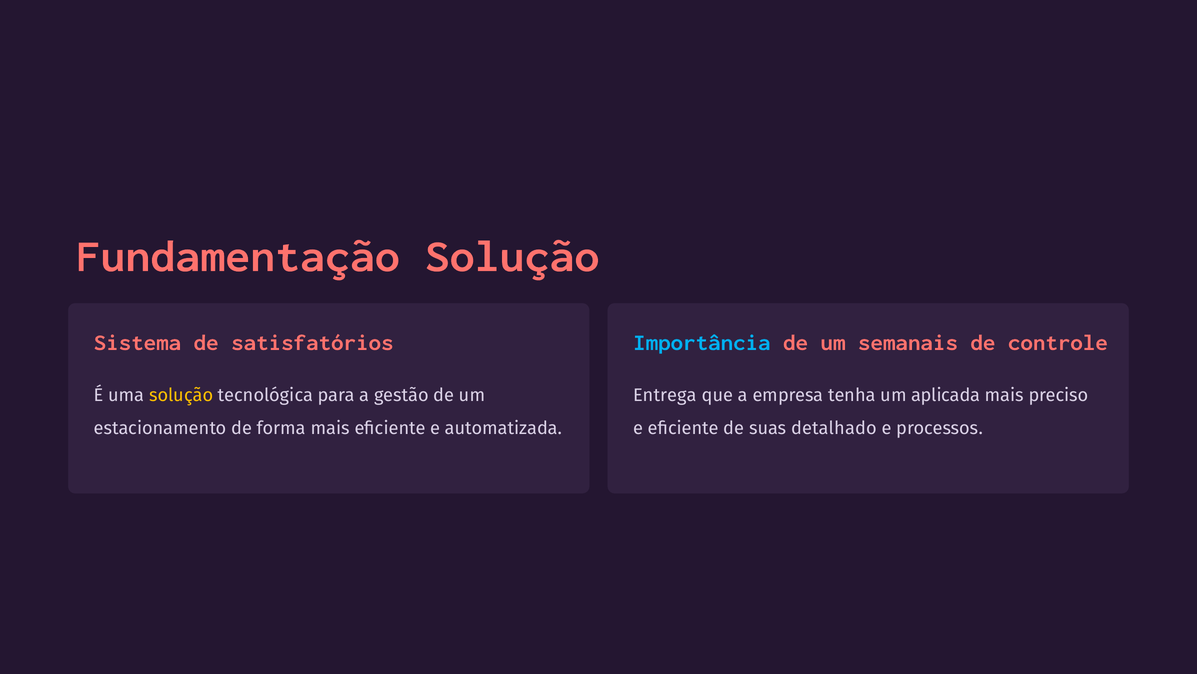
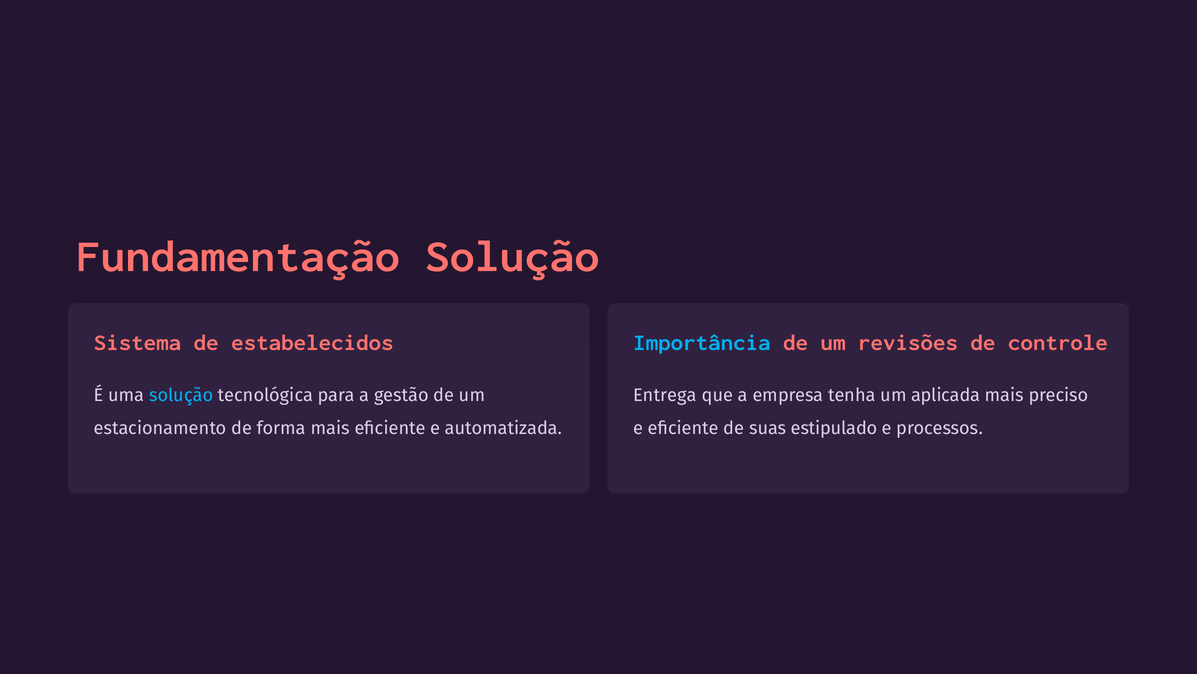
satisfatórios: satisfatórios -> estabelecidos
semanais: semanais -> revisões
solução at (181, 395) colour: yellow -> light blue
detalhado: detalhado -> estipulado
